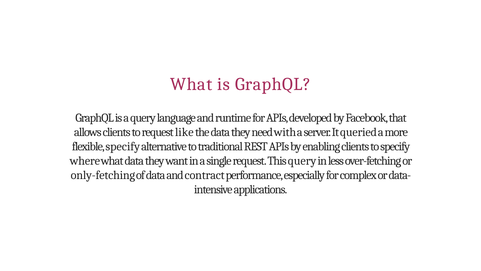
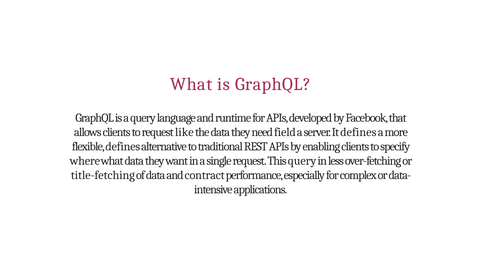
with: with -> field
It queried: queried -> defines
flexible specify: specify -> defines
only-fetching: only-fetching -> title-fetching
